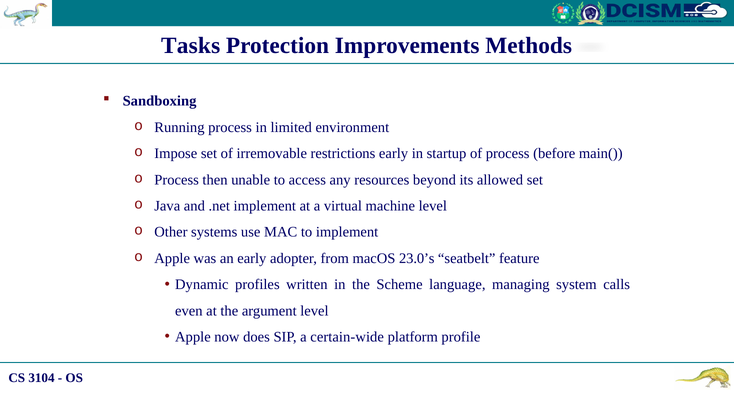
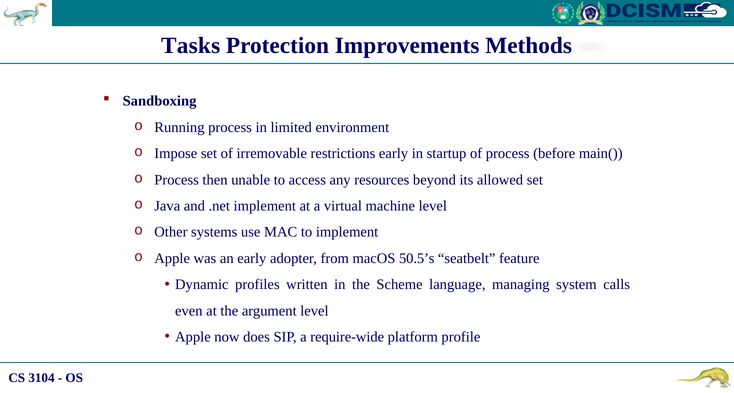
23.0’s: 23.0’s -> 50.5’s
certain-wide: certain-wide -> require-wide
